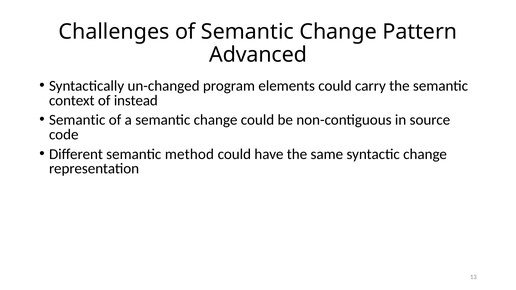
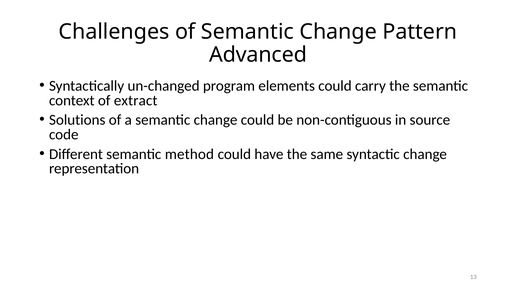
instead: instead -> extract
Semantic at (77, 120): Semantic -> Solutions
